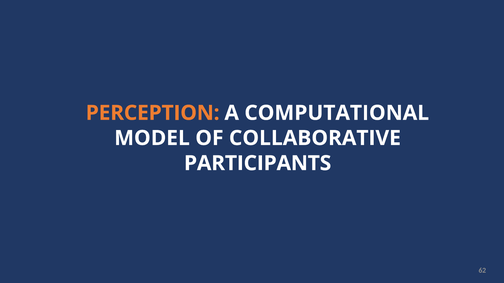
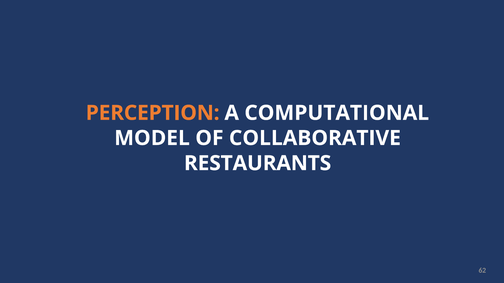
PARTICIPANTS: PARTICIPANTS -> RESTAURANTS
